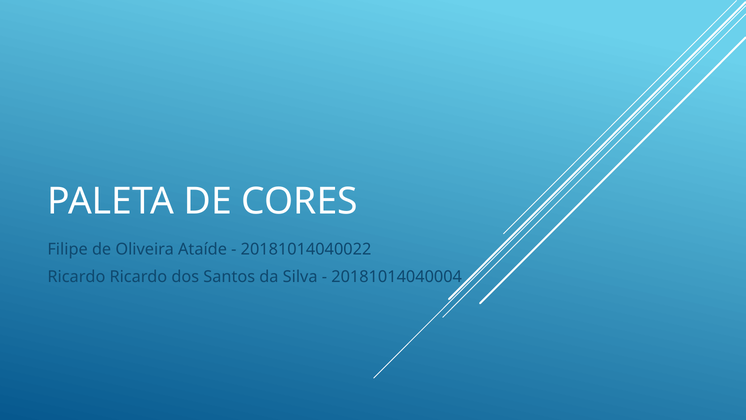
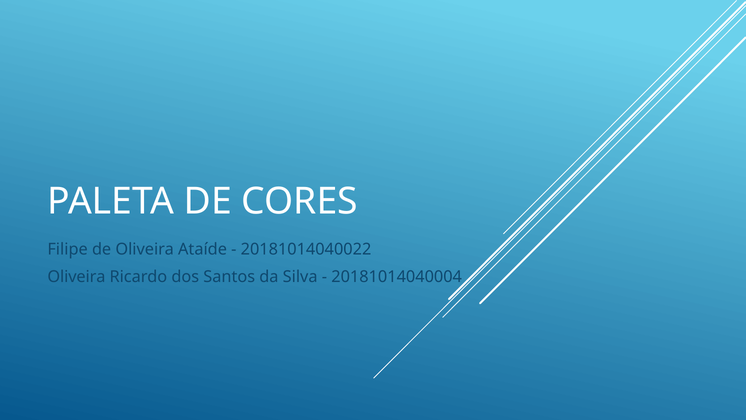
Ricardo at (76, 276): Ricardo -> Oliveira
